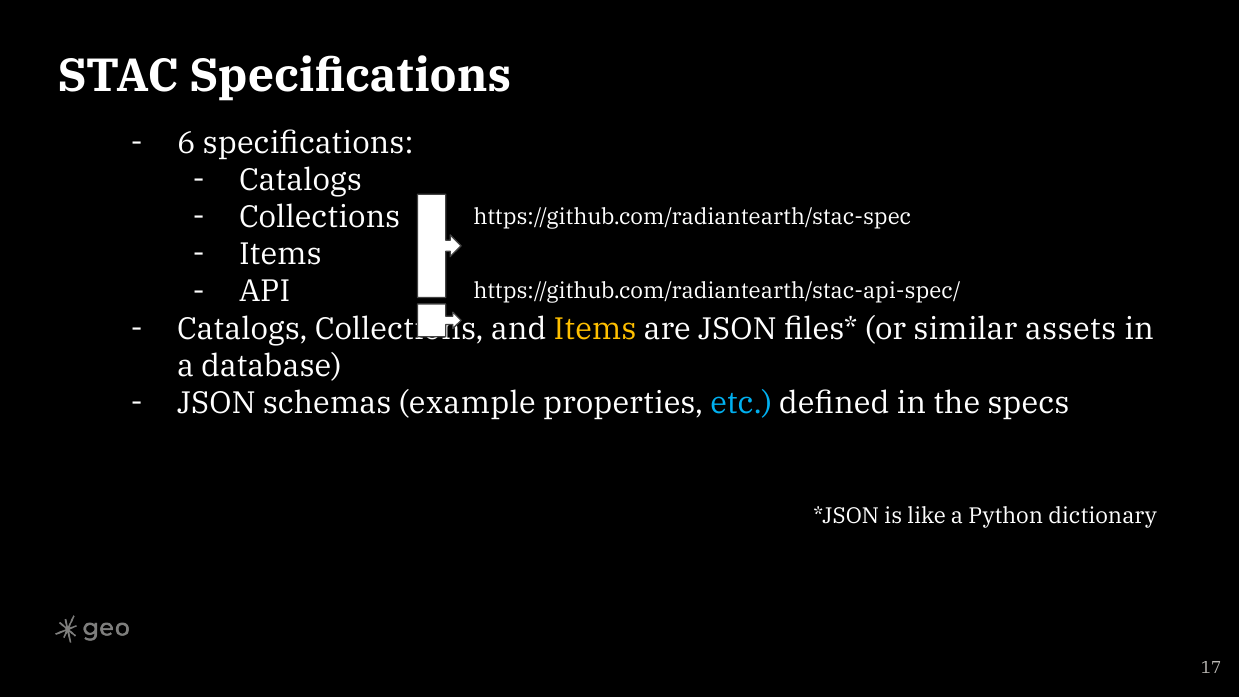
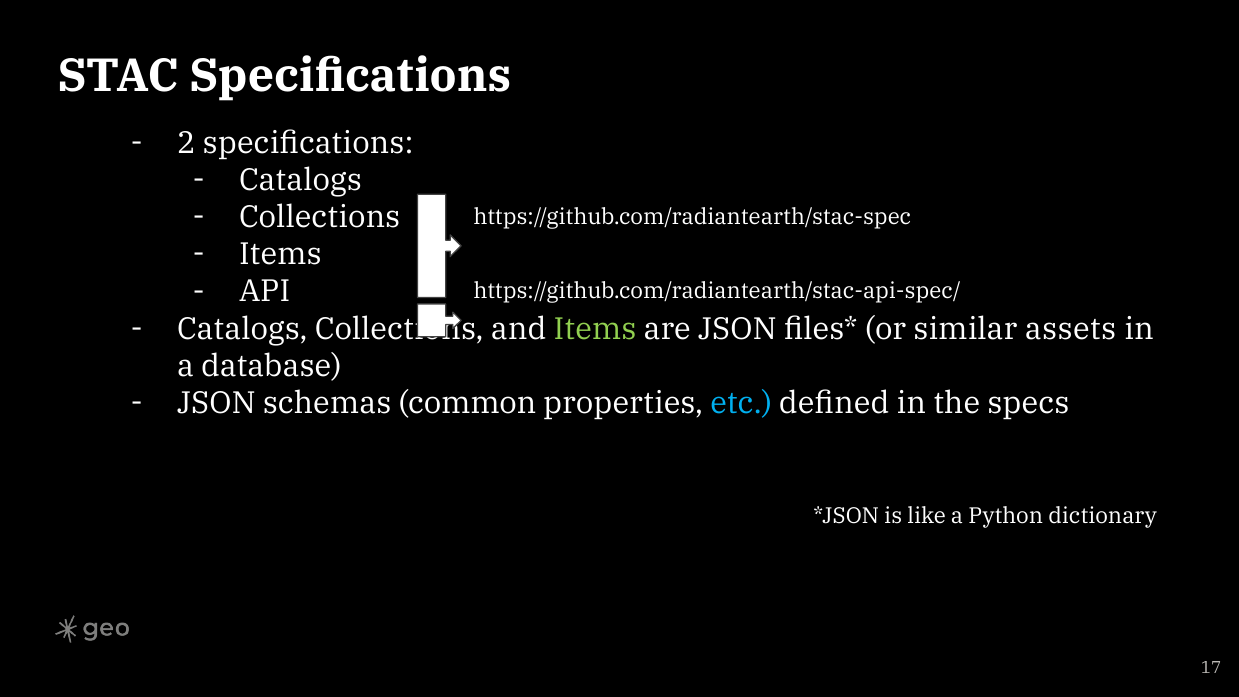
6: 6 -> 2
Items at (595, 329) colour: yellow -> light green
example: example -> common
